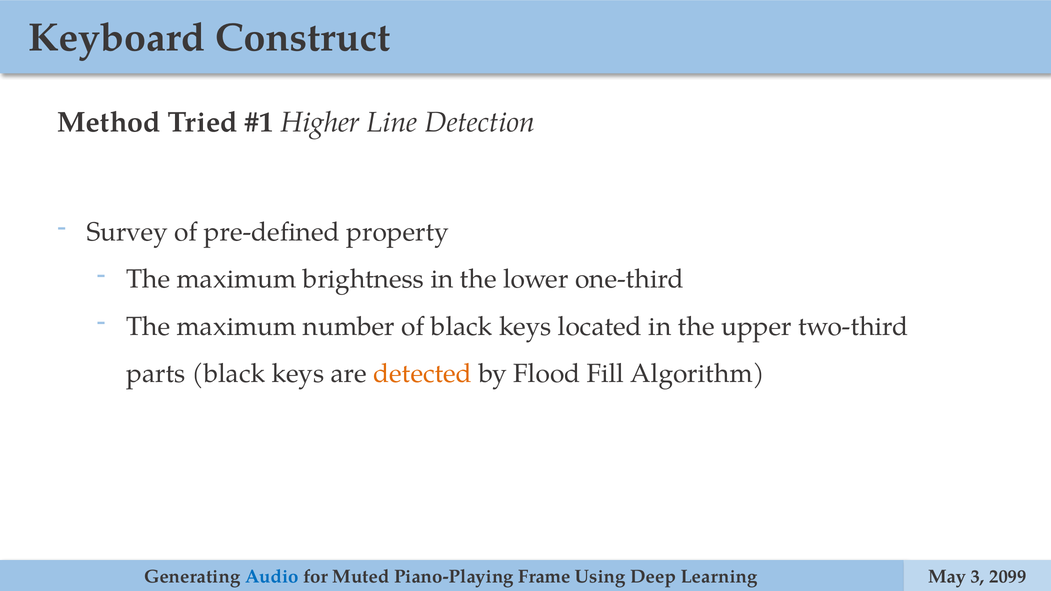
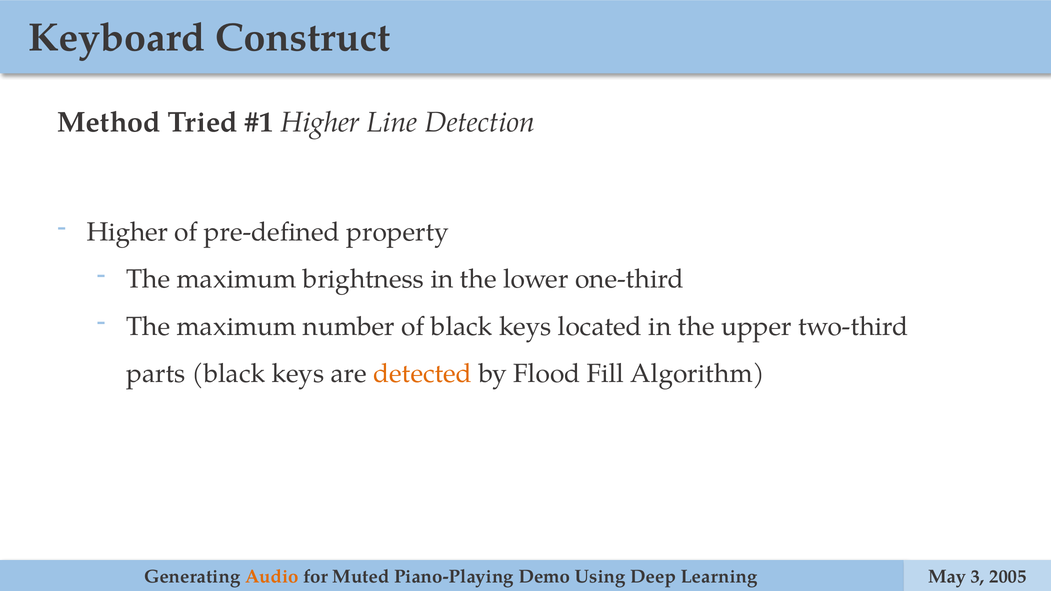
Survey at (127, 232): Survey -> Higher
Audio colour: blue -> orange
Frame: Frame -> Demo
2099: 2099 -> 2005
